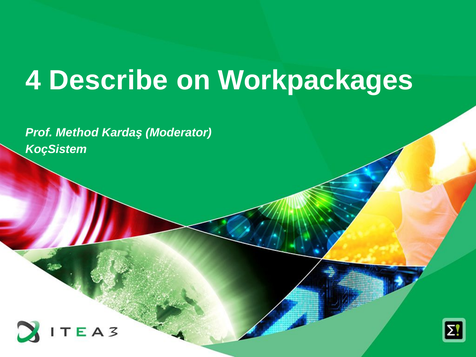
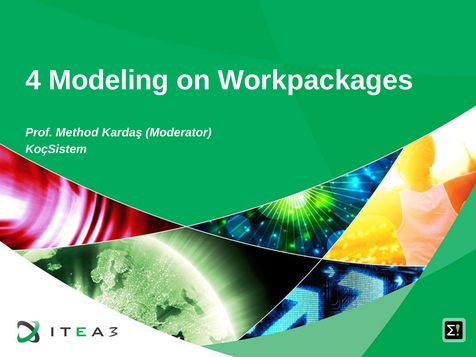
Describe: Describe -> Modeling
